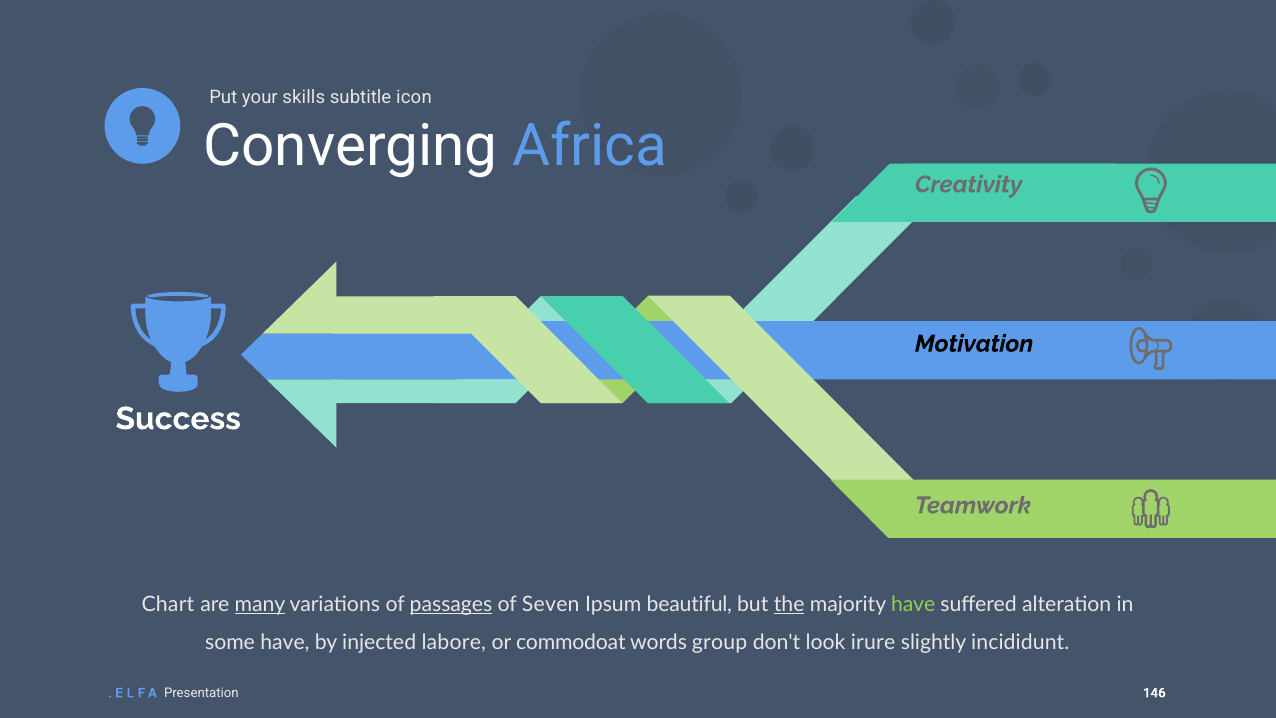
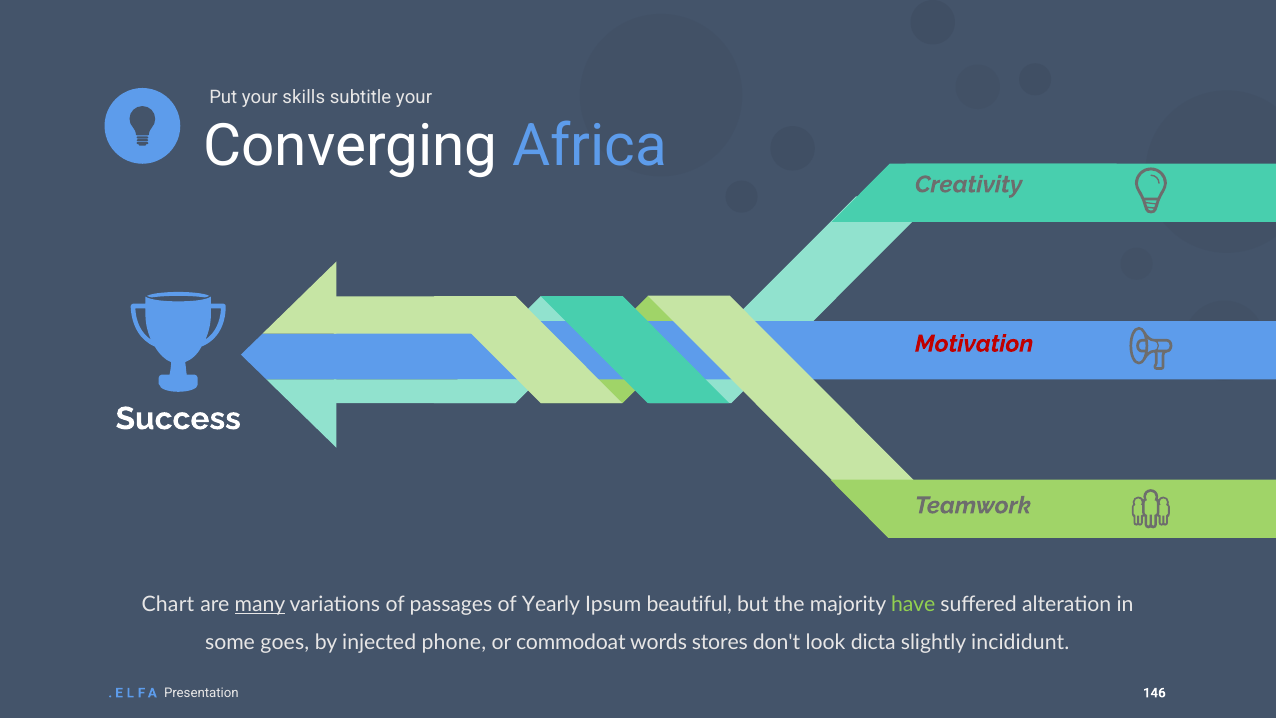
subtitle icon: icon -> your
Motivation colour: black -> red
passages underline: present -> none
Seven: Seven -> Yearly
the underline: present -> none
some have: have -> goes
labore: labore -> phone
group: group -> stores
irure: irure -> dicta
